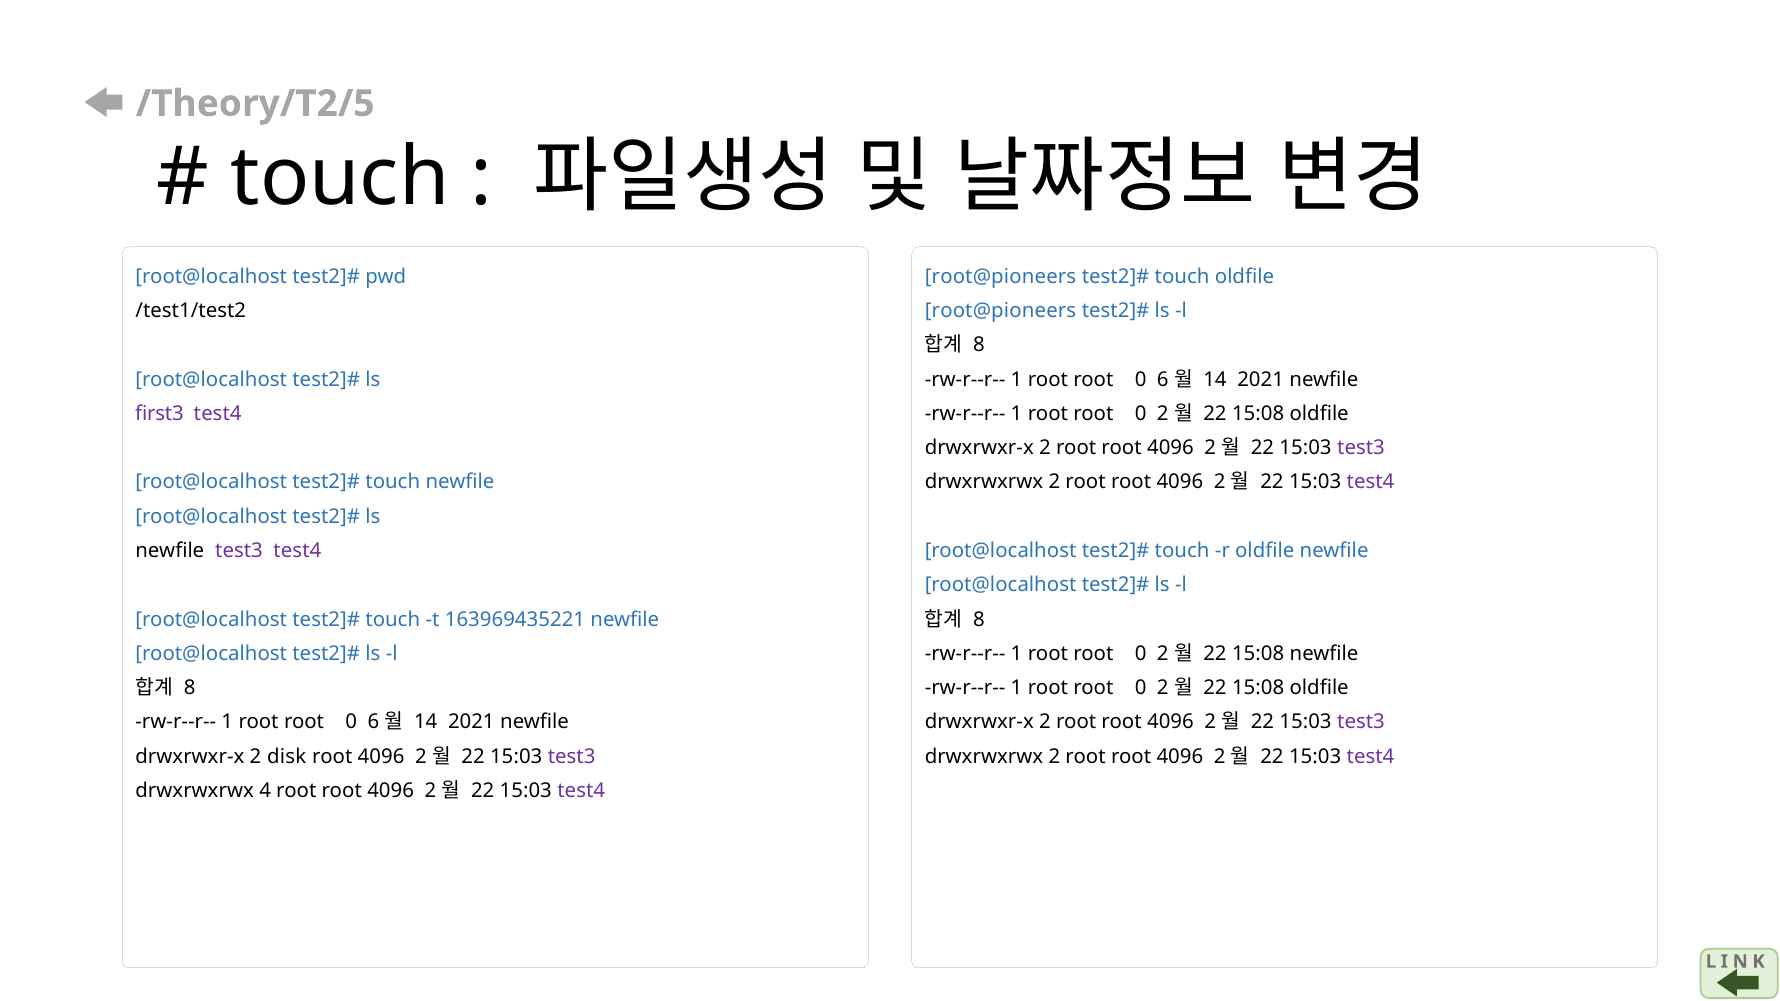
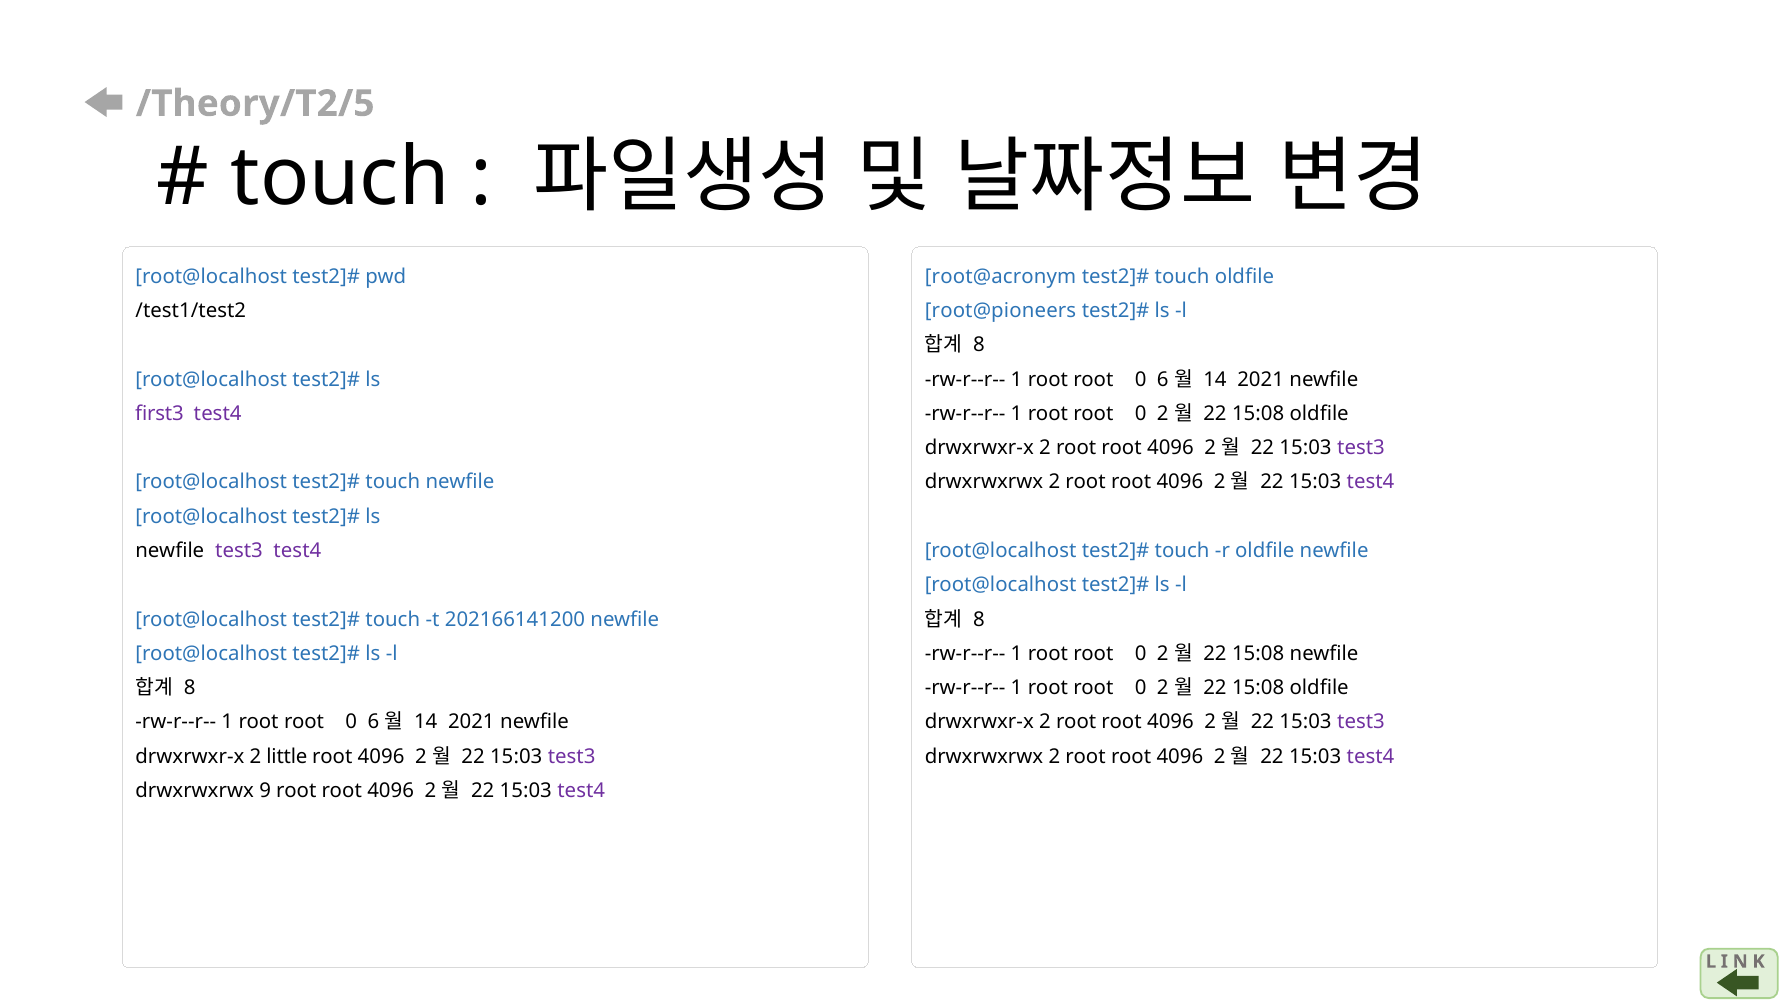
root@pioneers at (1001, 277): root@pioneers -> root@acronym
163969435221: 163969435221 -> 202166141200
disk: disk -> little
4: 4 -> 9
